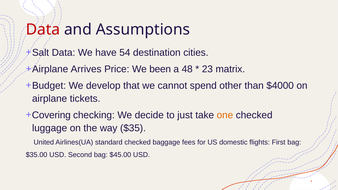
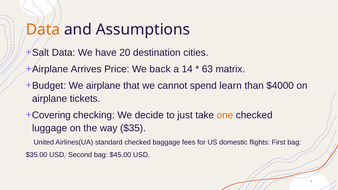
Data at (43, 30) colour: red -> orange
54: 54 -> 20
been: been -> back
48: 48 -> 14
23: 23 -> 63
We develop: develop -> airplane
other: other -> learn
